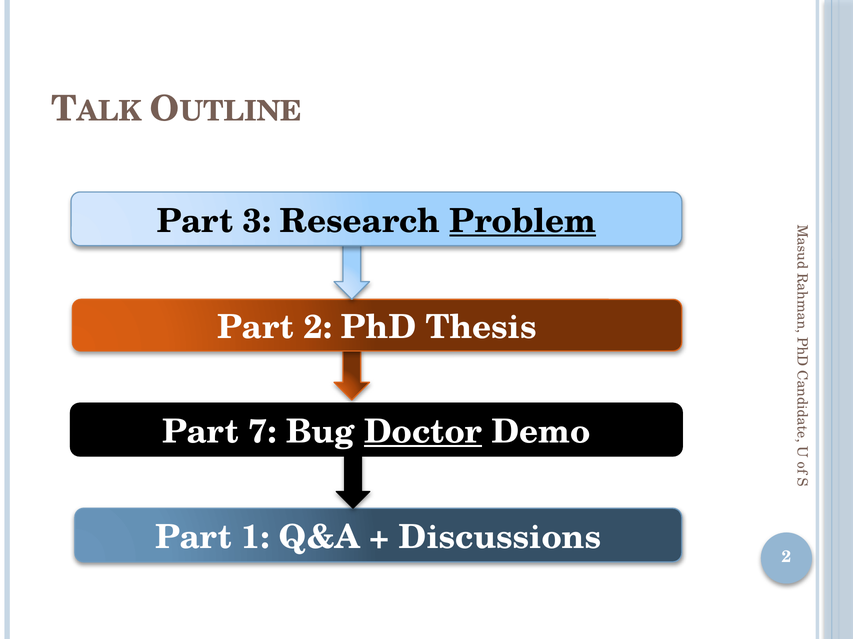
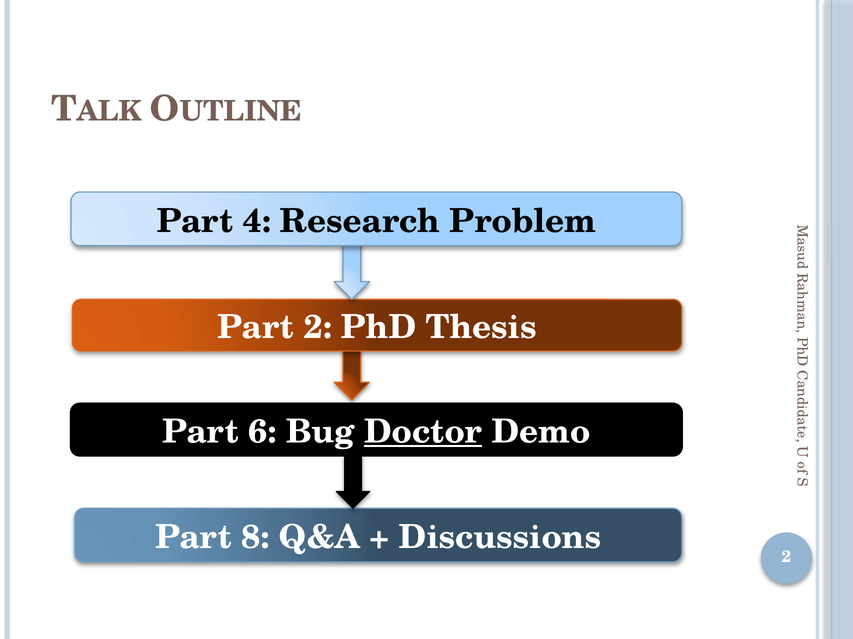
3: 3 -> 4
Problem underline: present -> none
7: 7 -> 6
1: 1 -> 8
